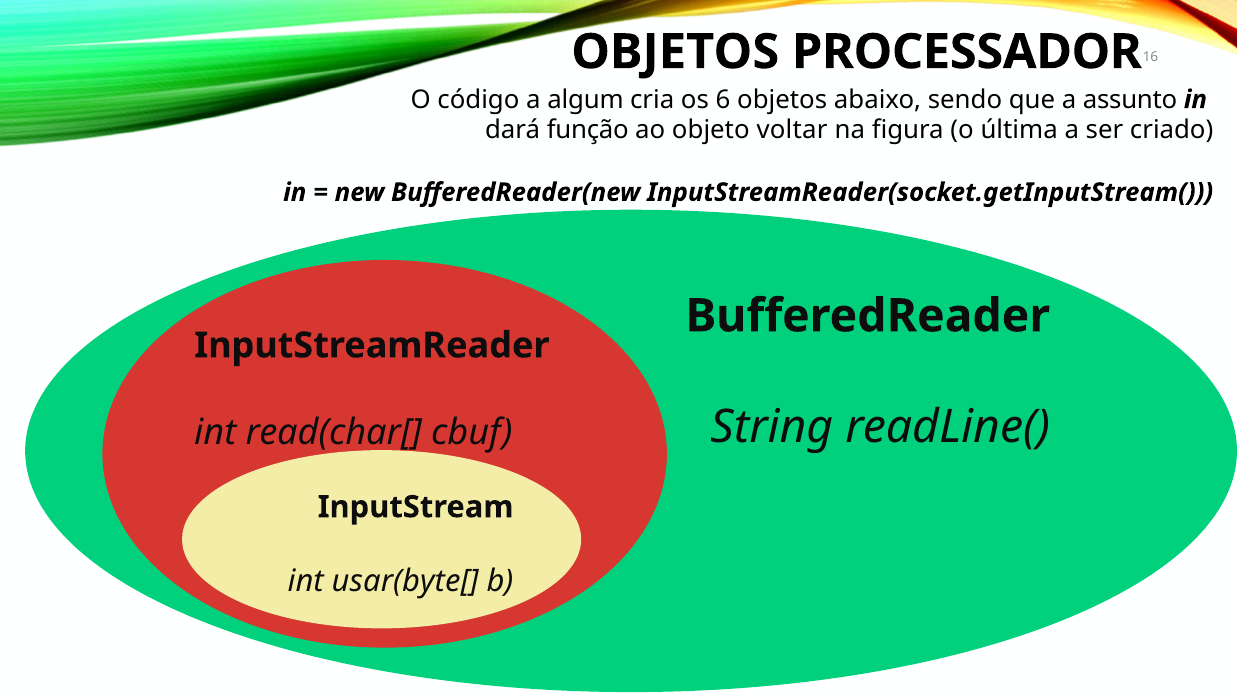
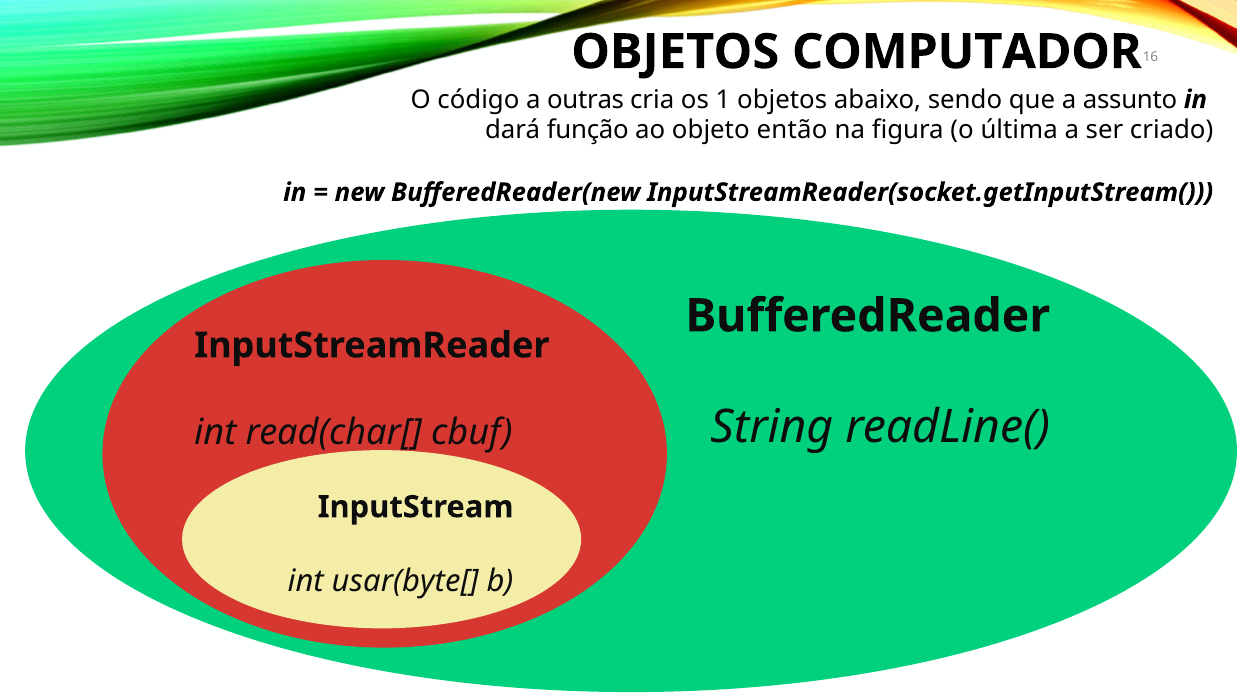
PROCESSADOR: PROCESSADOR -> COMPUTADOR
algum: algum -> outras
6: 6 -> 1
voltar: voltar -> então
